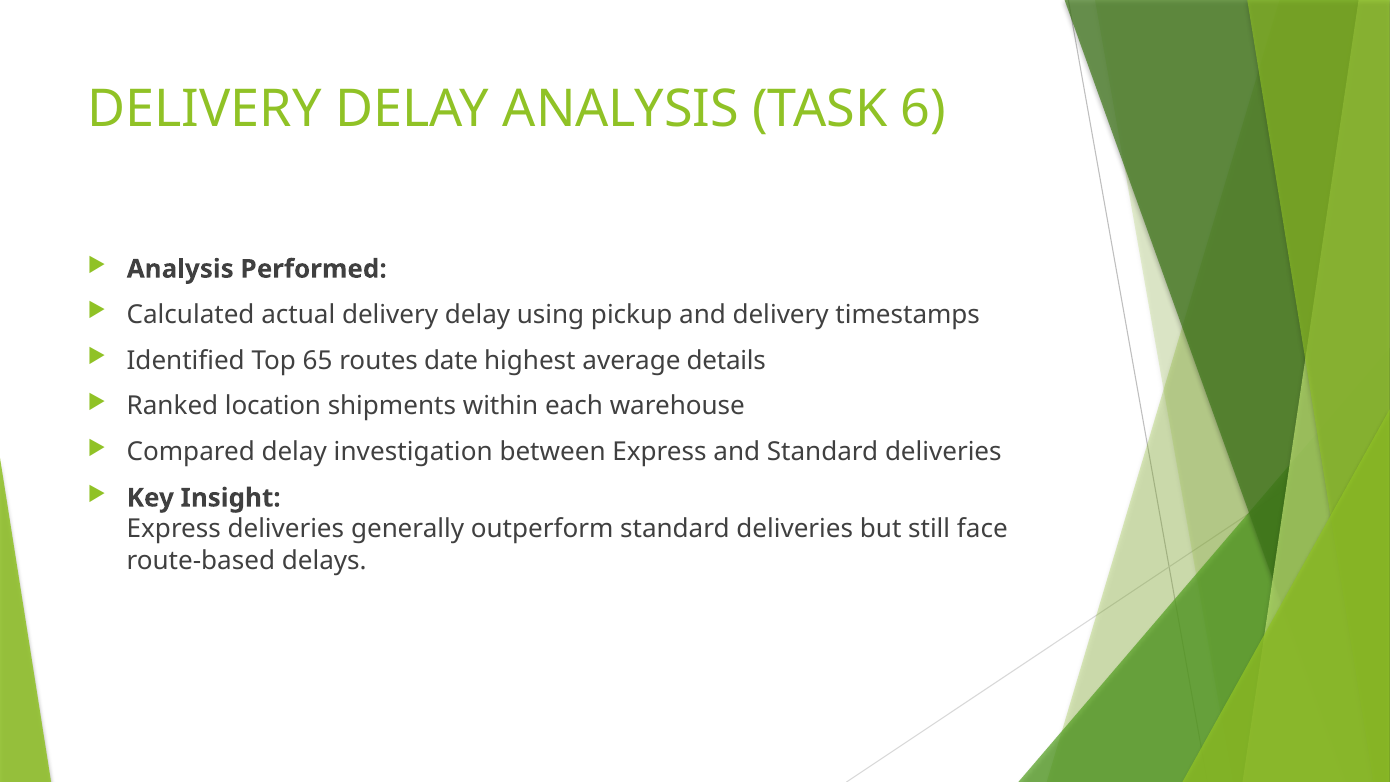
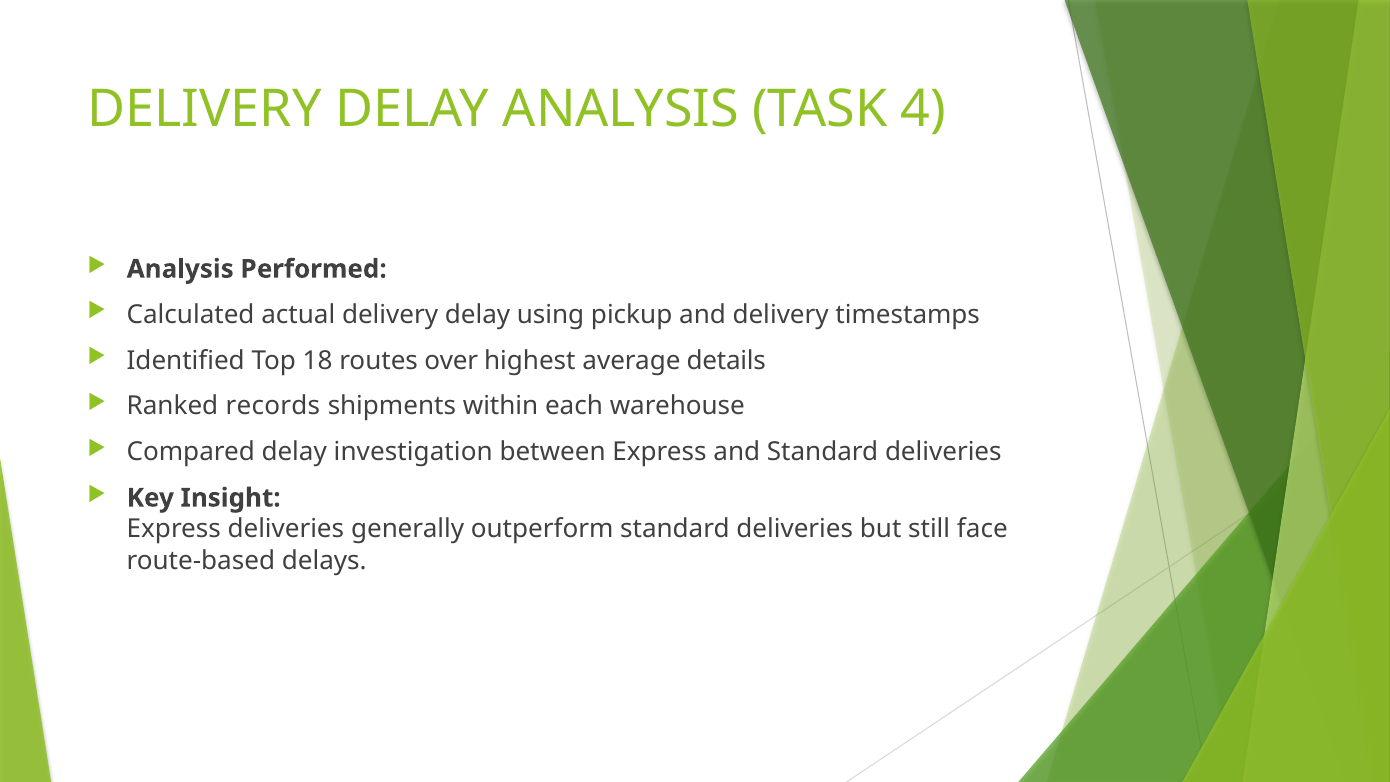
6: 6 -> 4
65: 65 -> 18
date: date -> over
location: location -> records
